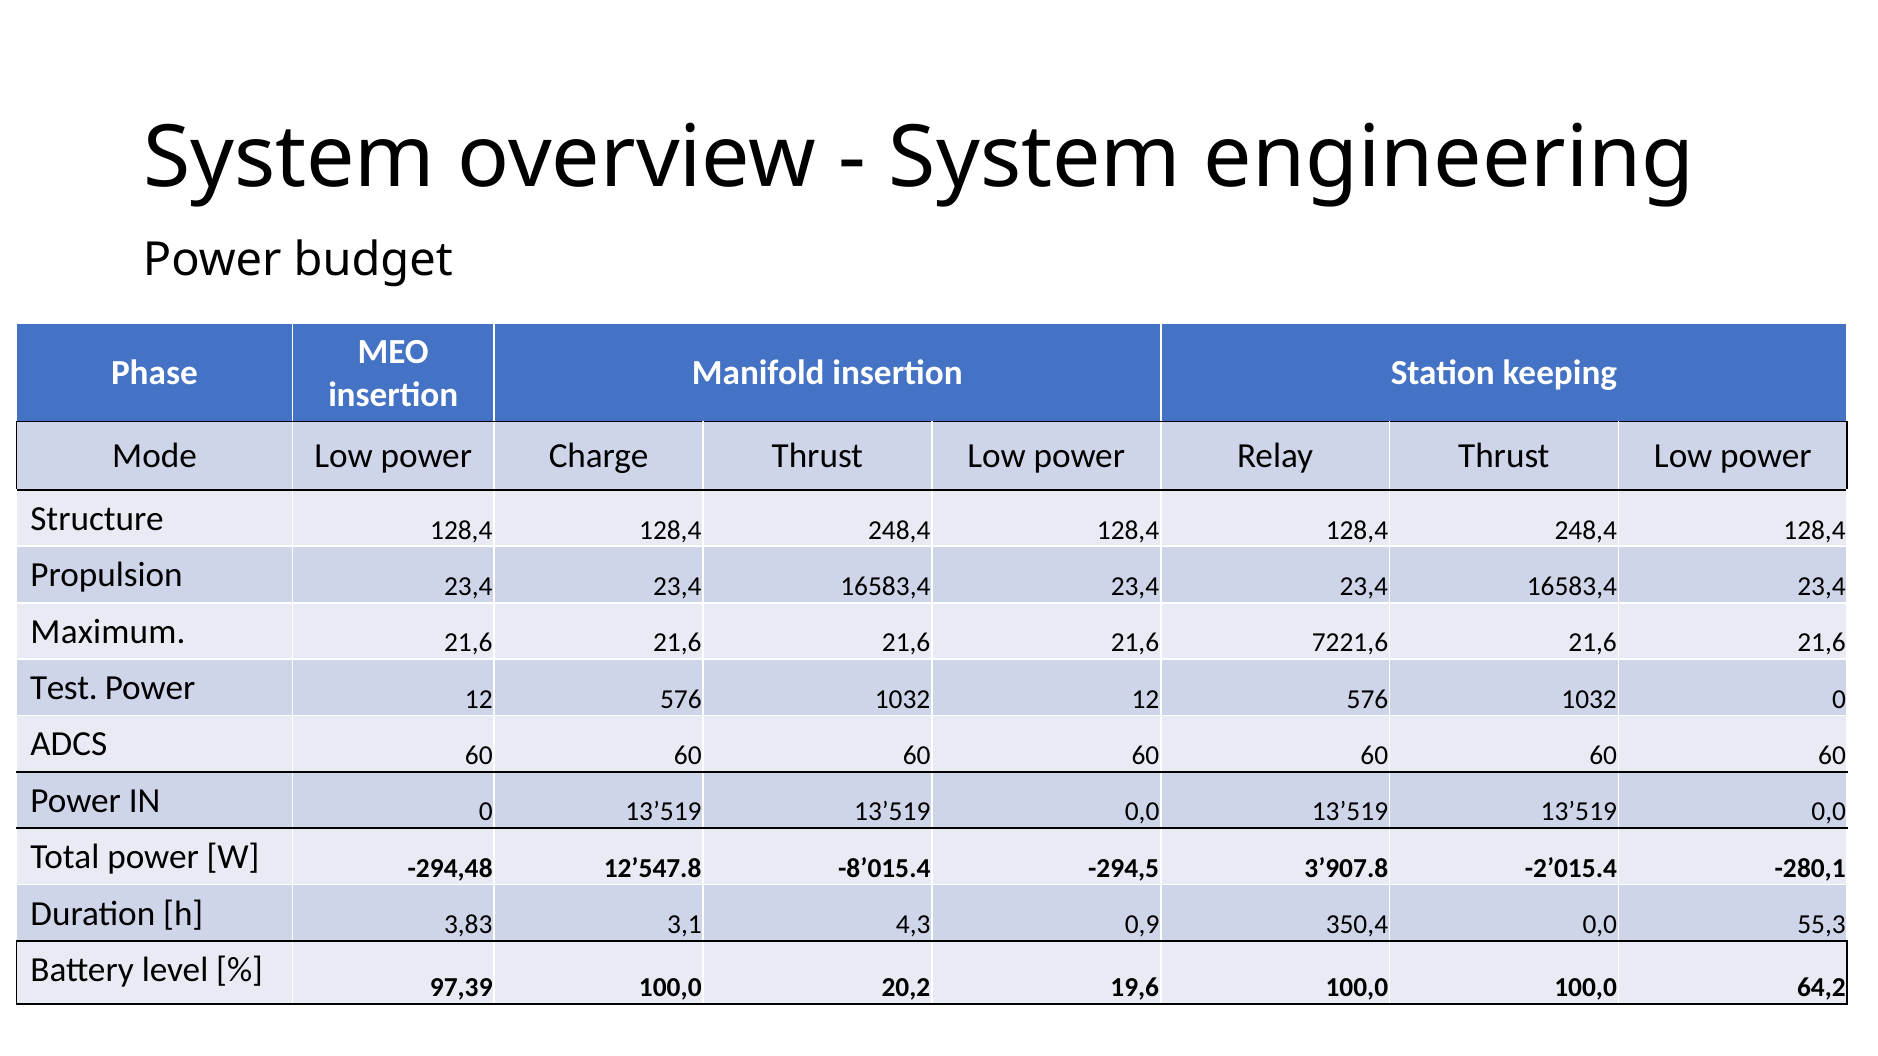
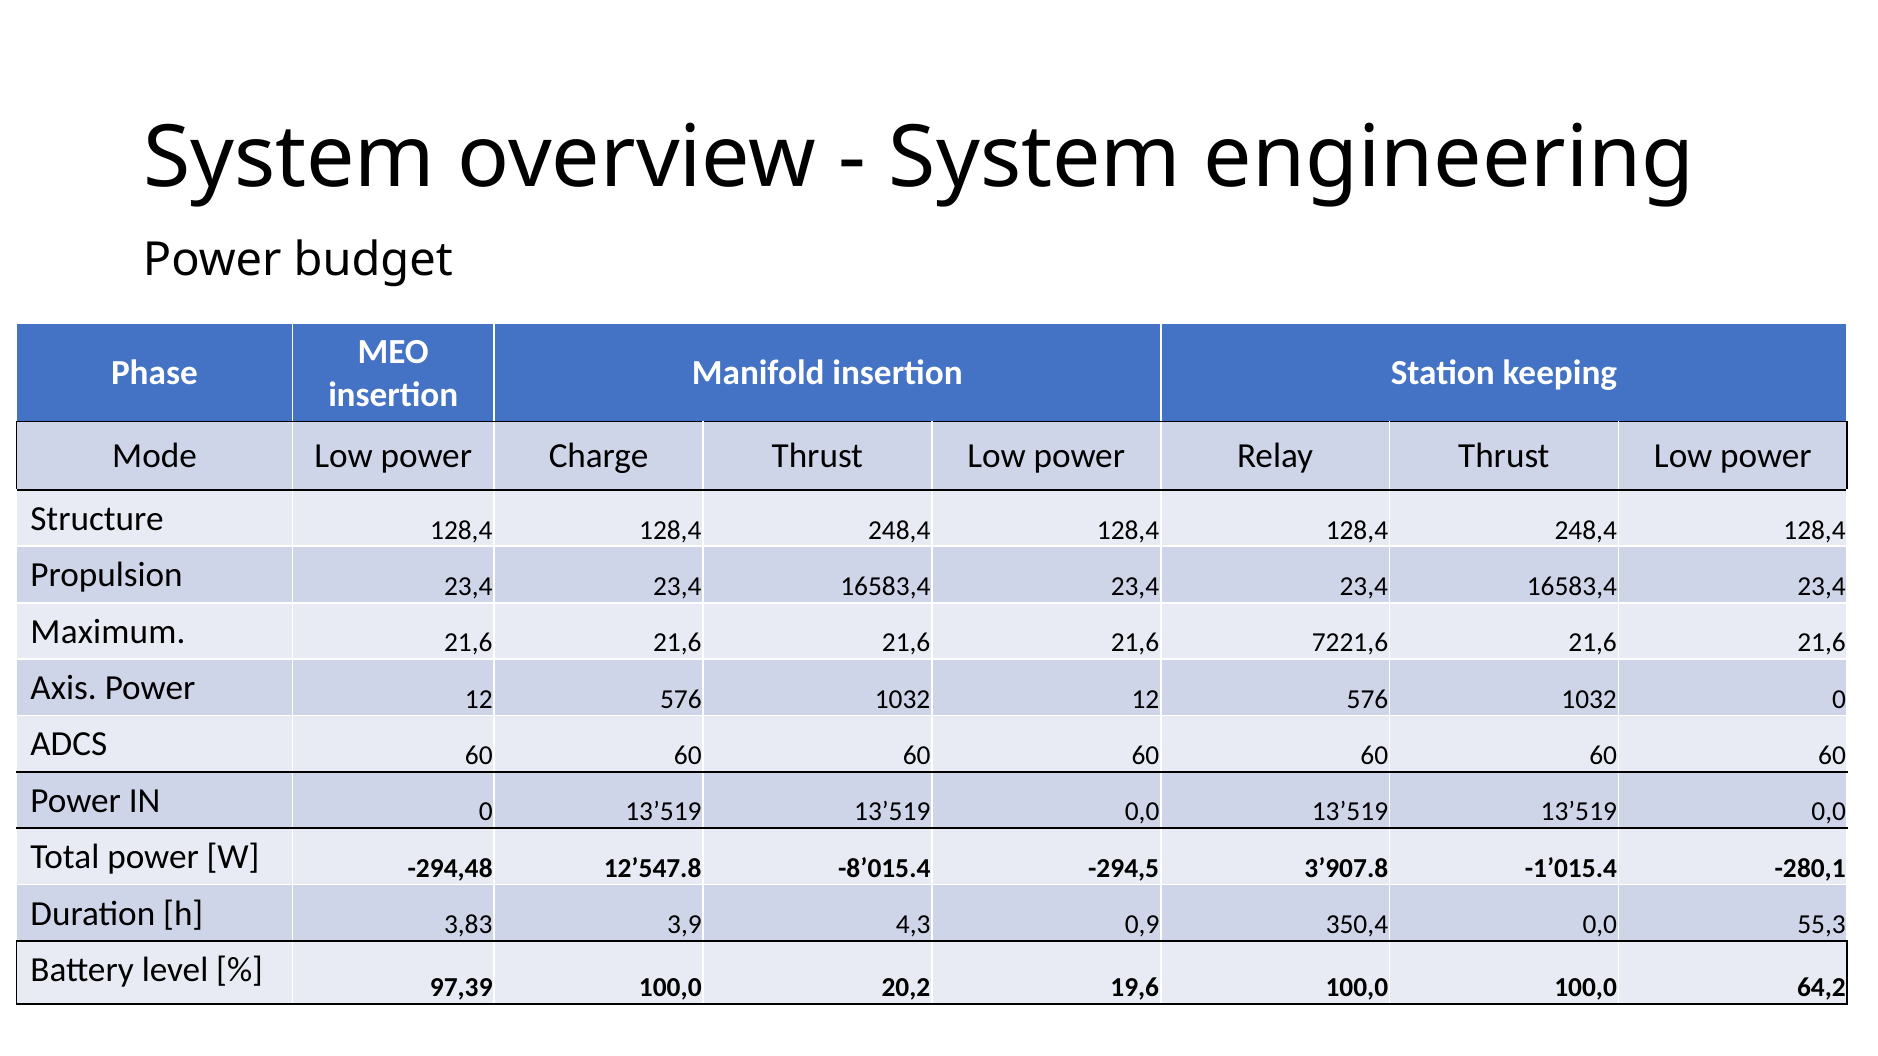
Test: Test -> Axis
-2’015.4: -2’015.4 -> -1’015.4
3,1: 3,1 -> 3,9
